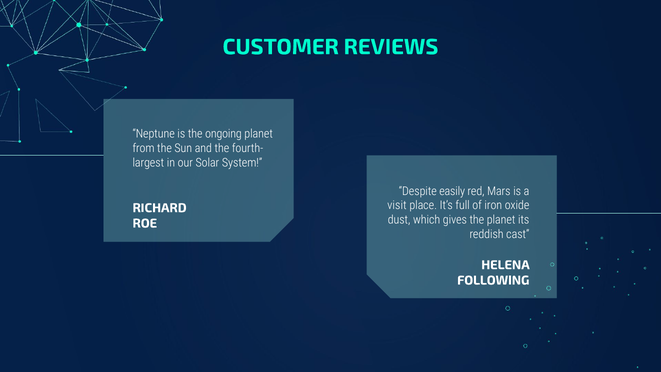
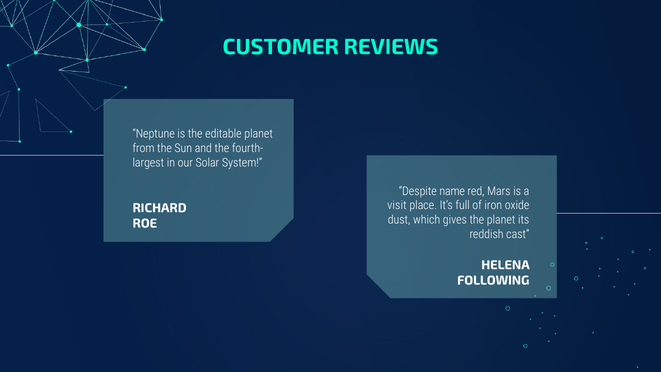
ongoing: ongoing -> editable
easily: easily -> name
